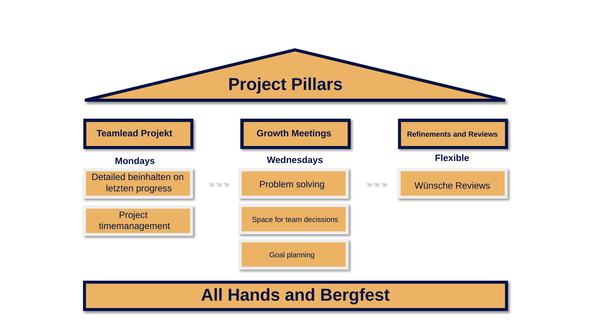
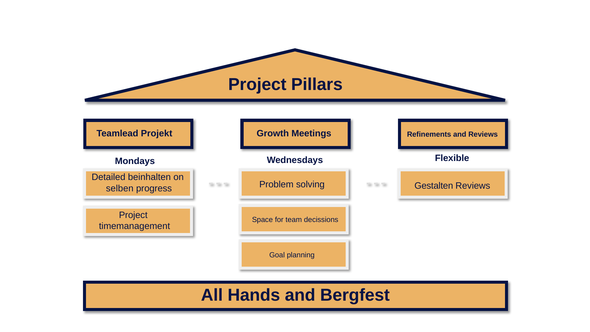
letzten: letzten -> selben
Wünsche: Wünsche -> Gestalten
